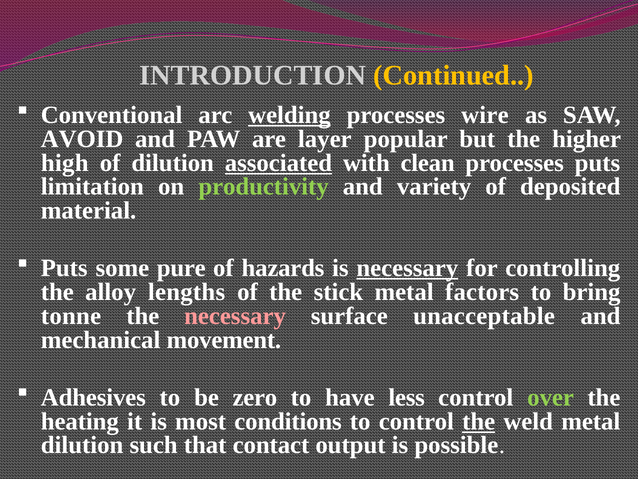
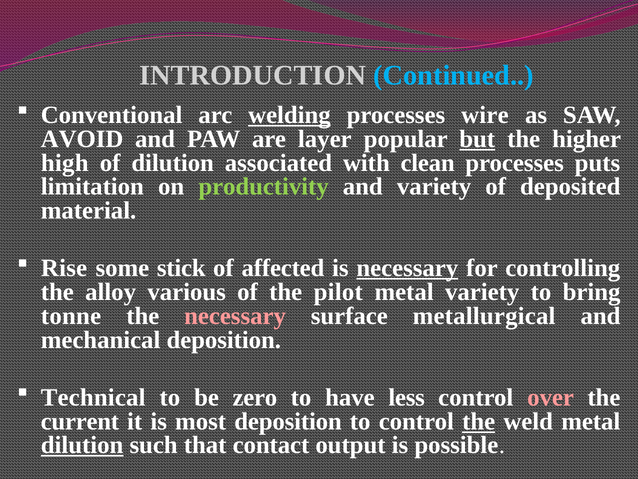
Continued colour: yellow -> light blue
but underline: none -> present
associated underline: present -> none
Puts at (64, 268): Puts -> Rise
pure: pure -> stick
hazards: hazards -> affected
lengths: lengths -> various
stick: stick -> pilot
metal factors: factors -> variety
unacceptable: unacceptable -> metallurgical
mechanical movement: movement -> deposition
Adhesives: Adhesives -> Technical
over colour: light green -> pink
heating: heating -> current
most conditions: conditions -> deposition
dilution at (82, 445) underline: none -> present
